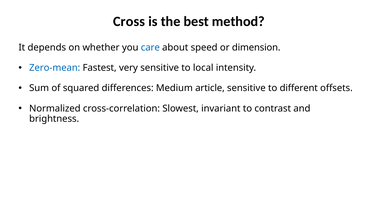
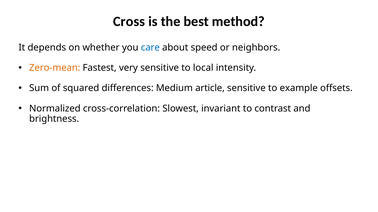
dimension: dimension -> neighbors
Zero-mean colour: blue -> orange
different: different -> example
